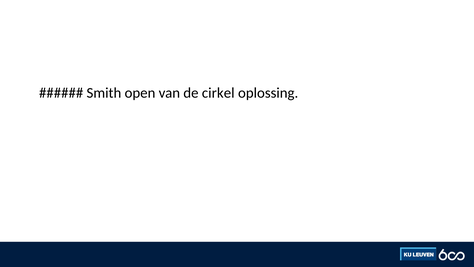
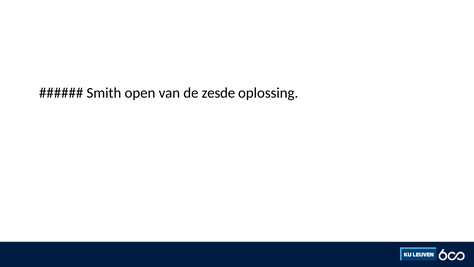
cirkel: cirkel -> zesde
